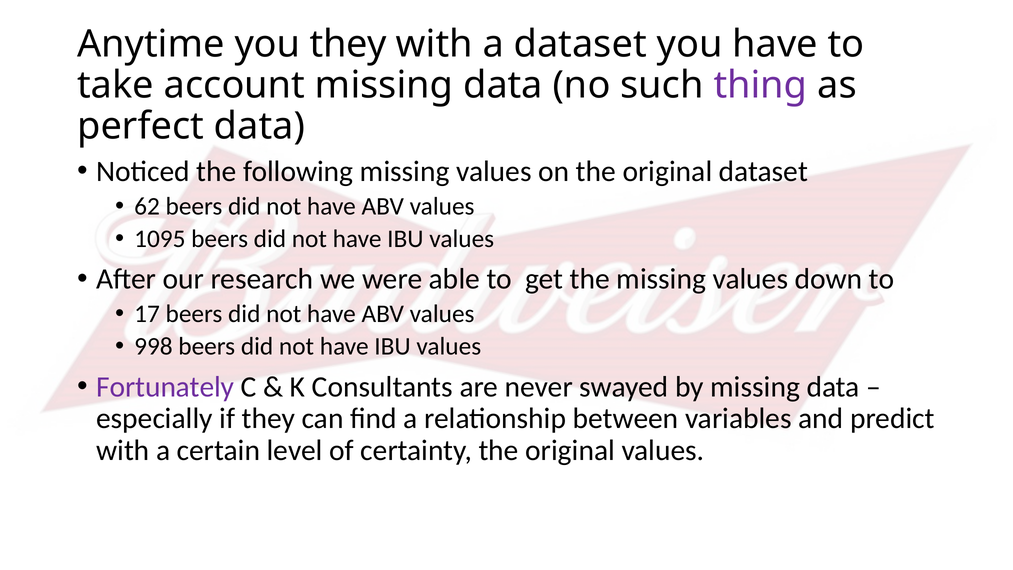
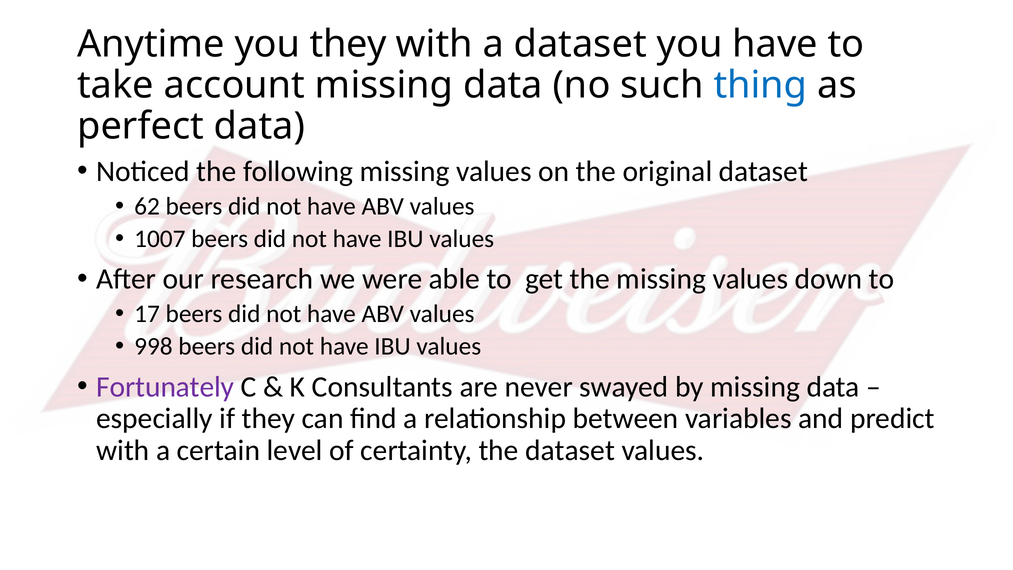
thing colour: purple -> blue
1095: 1095 -> 1007
certainty the original: original -> dataset
